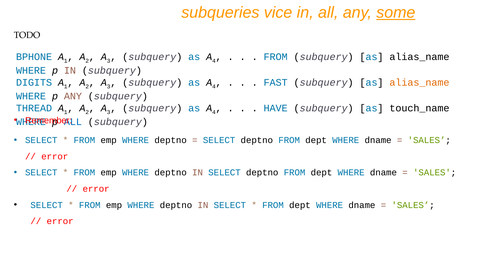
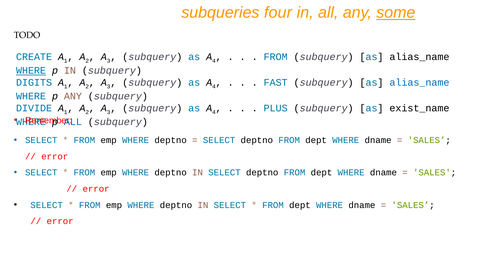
vice: vice -> four
BPHONE: BPHONE -> CREATE
WHERE at (31, 70) underline: none -> present
alias_name at (419, 82) colour: orange -> blue
THREAD: THREAD -> DIVIDE
HAVE: HAVE -> PLUS
touch_name: touch_name -> exist_name
